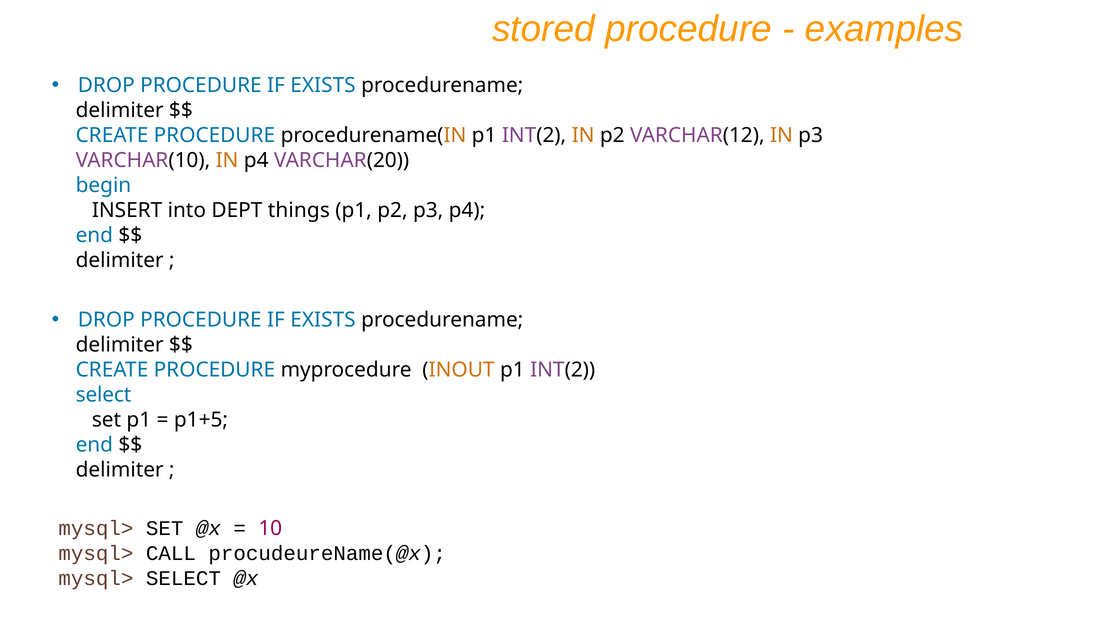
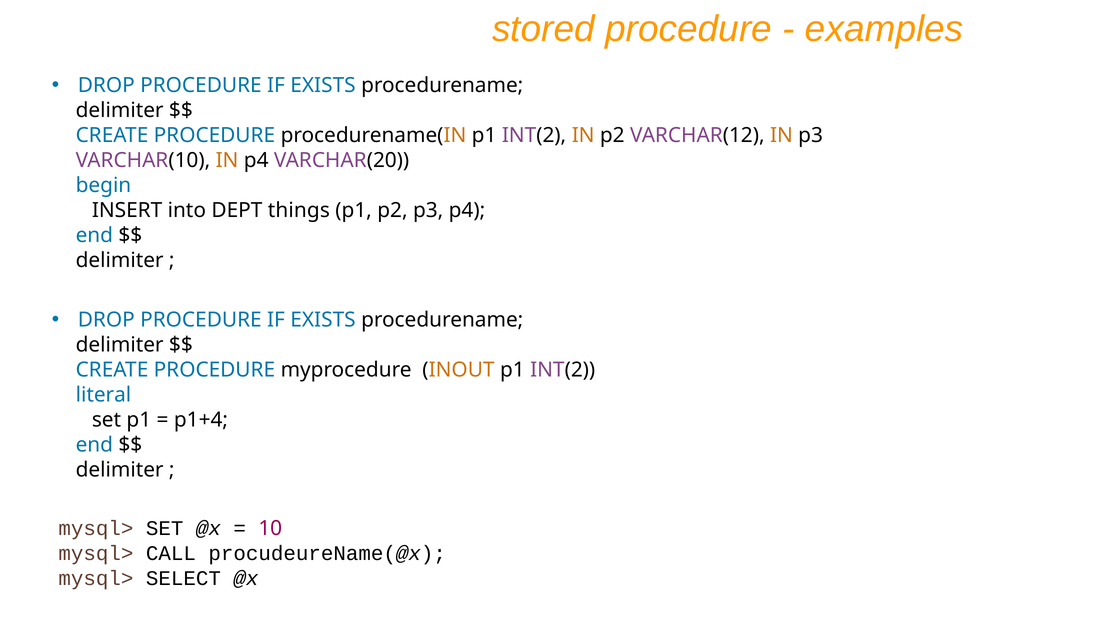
select at (104, 395): select -> literal
p1+5: p1+5 -> p1+4
